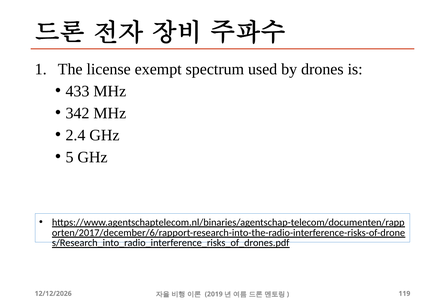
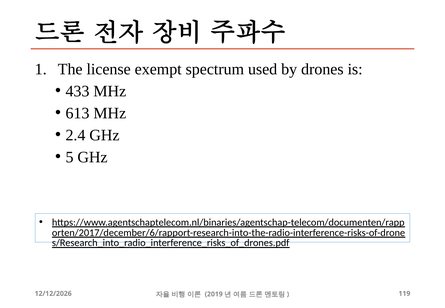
342: 342 -> 613
